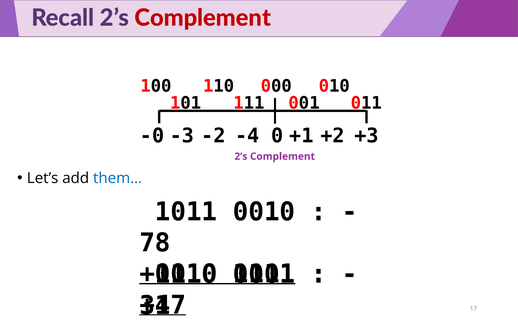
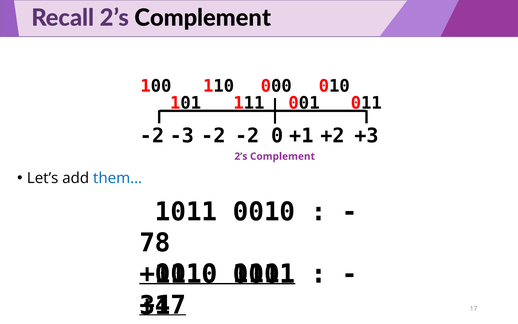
Complement at (203, 18) colour: red -> black
-0 at (152, 136): -0 -> -2
-4 at (247, 136): -4 -> -2
